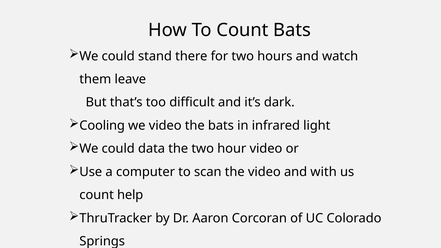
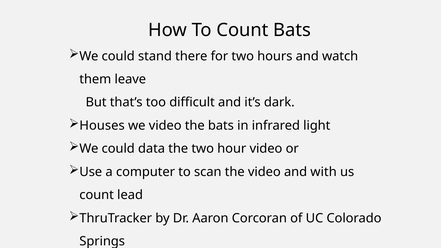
Cooling: Cooling -> Houses
help: help -> lead
